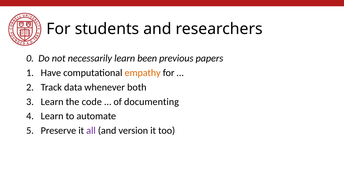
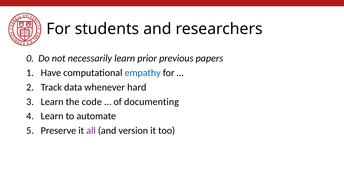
been: been -> prior
empathy colour: orange -> blue
both: both -> hard
